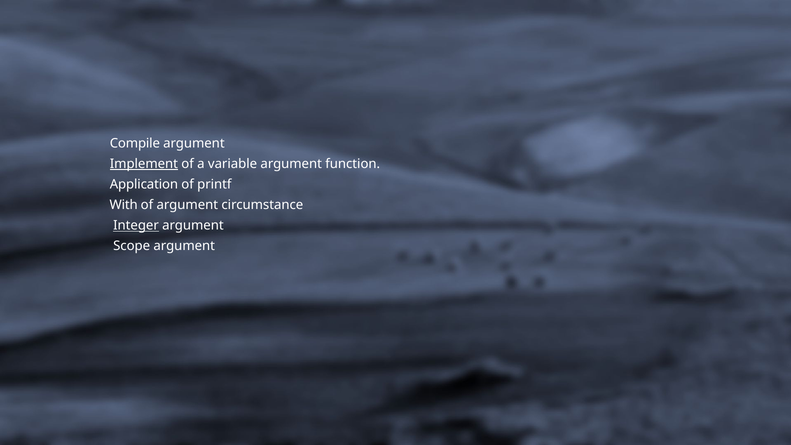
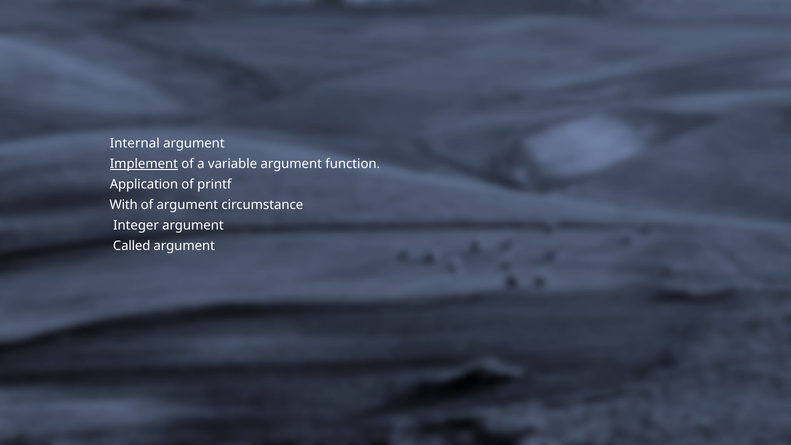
Compile: Compile -> Internal
Integer underline: present -> none
Scope: Scope -> Called
